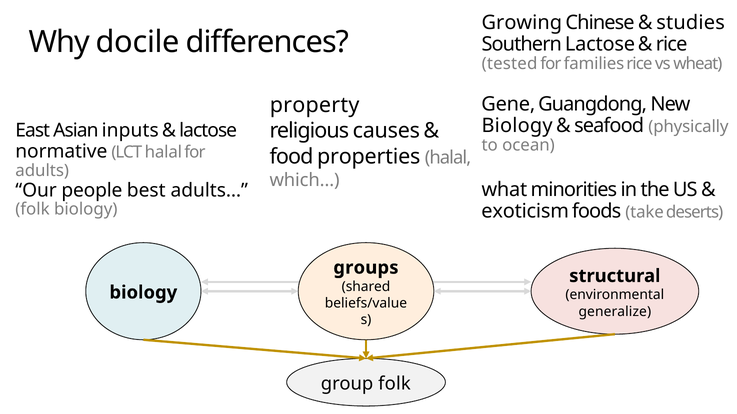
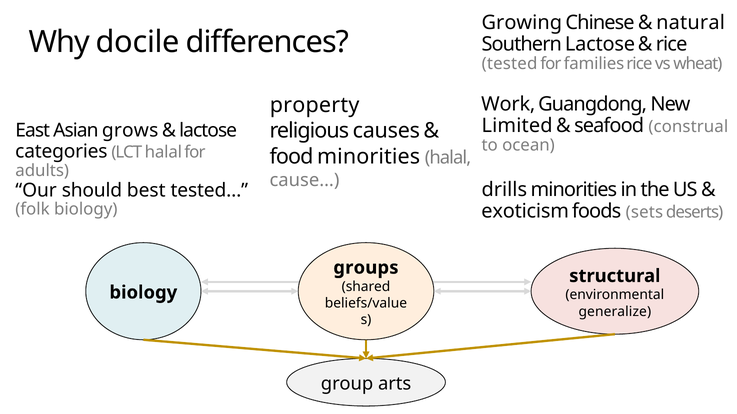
studies: studies -> natural
Gene: Gene -> Work
Biology at (517, 126): Biology -> Limited
physically: physically -> construal
inputs: inputs -> grows
normative: normative -> categories
food properties: properties -> minorities
which…: which… -> cause…
what: what -> drills
people: people -> should
adults…: adults… -> tested…
take: take -> sets
group folk: folk -> arts
